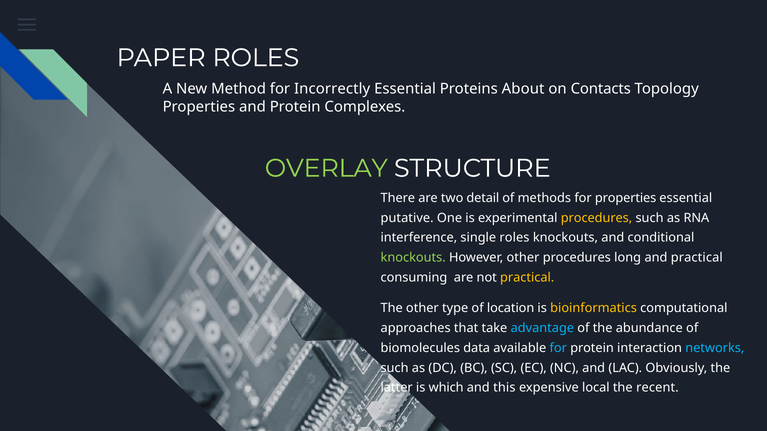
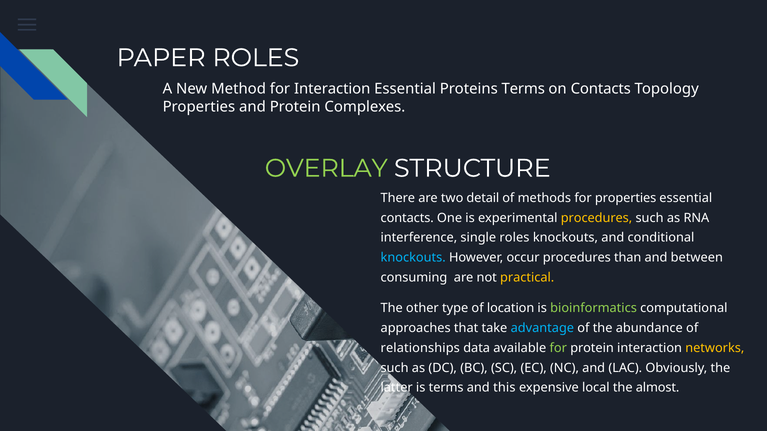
for Incorrectly: Incorrectly -> Interaction
Proteins About: About -> Terms
putative at (407, 218): putative -> contacts
knockouts at (413, 258) colour: light green -> light blue
However other: other -> occur
long: long -> than
and practical: practical -> between
bioinformatics colour: yellow -> light green
biomolecules: biomolecules -> relationships
for at (558, 348) colour: light blue -> light green
networks colour: light blue -> yellow
is which: which -> terms
recent: recent -> almost
